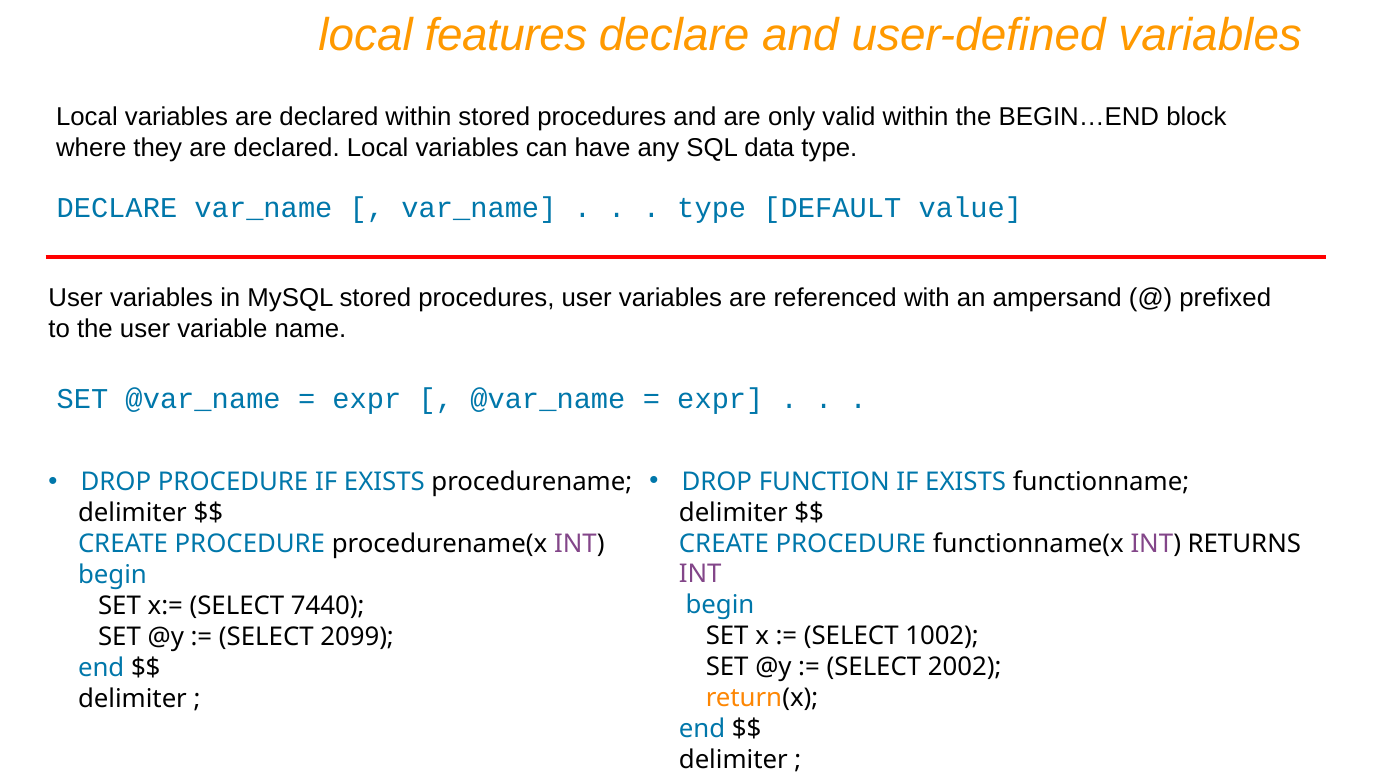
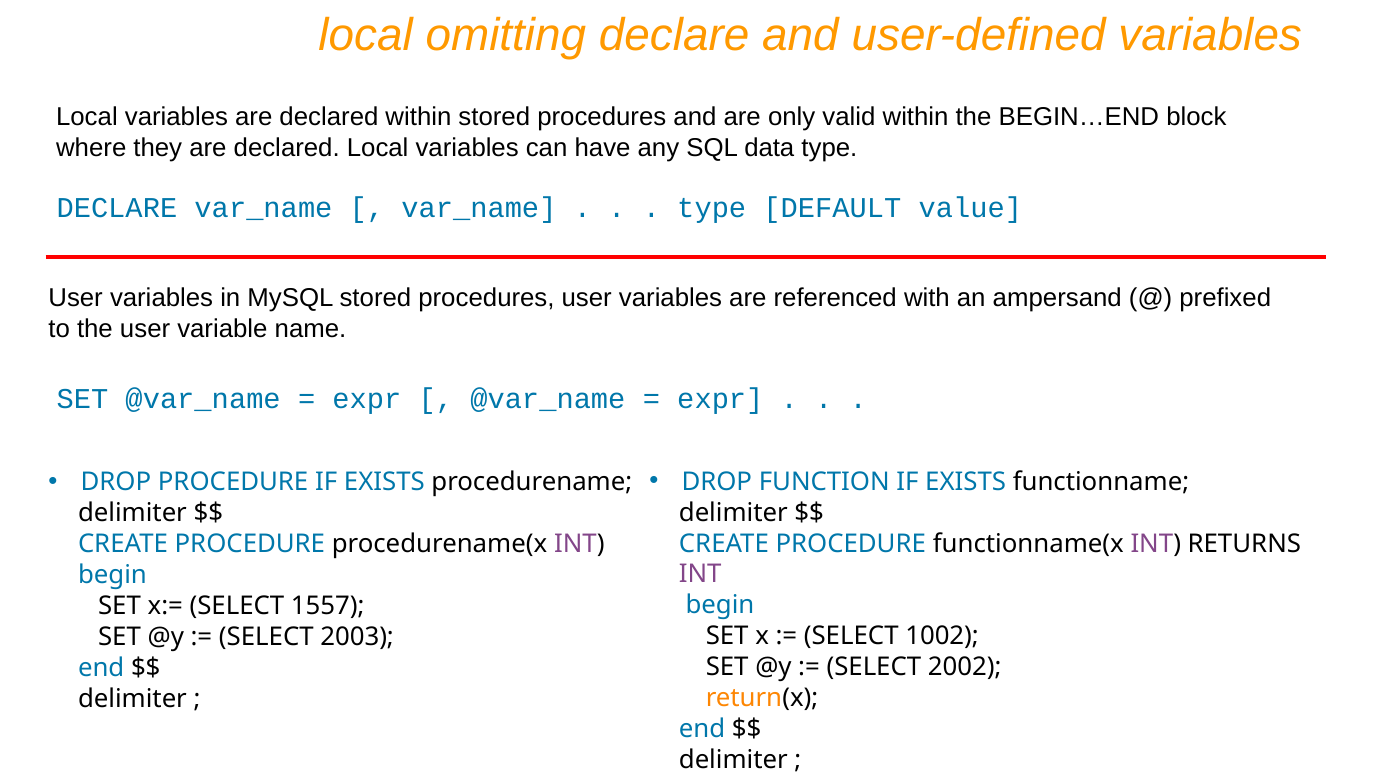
features: features -> omitting
7440: 7440 -> 1557
2099: 2099 -> 2003
